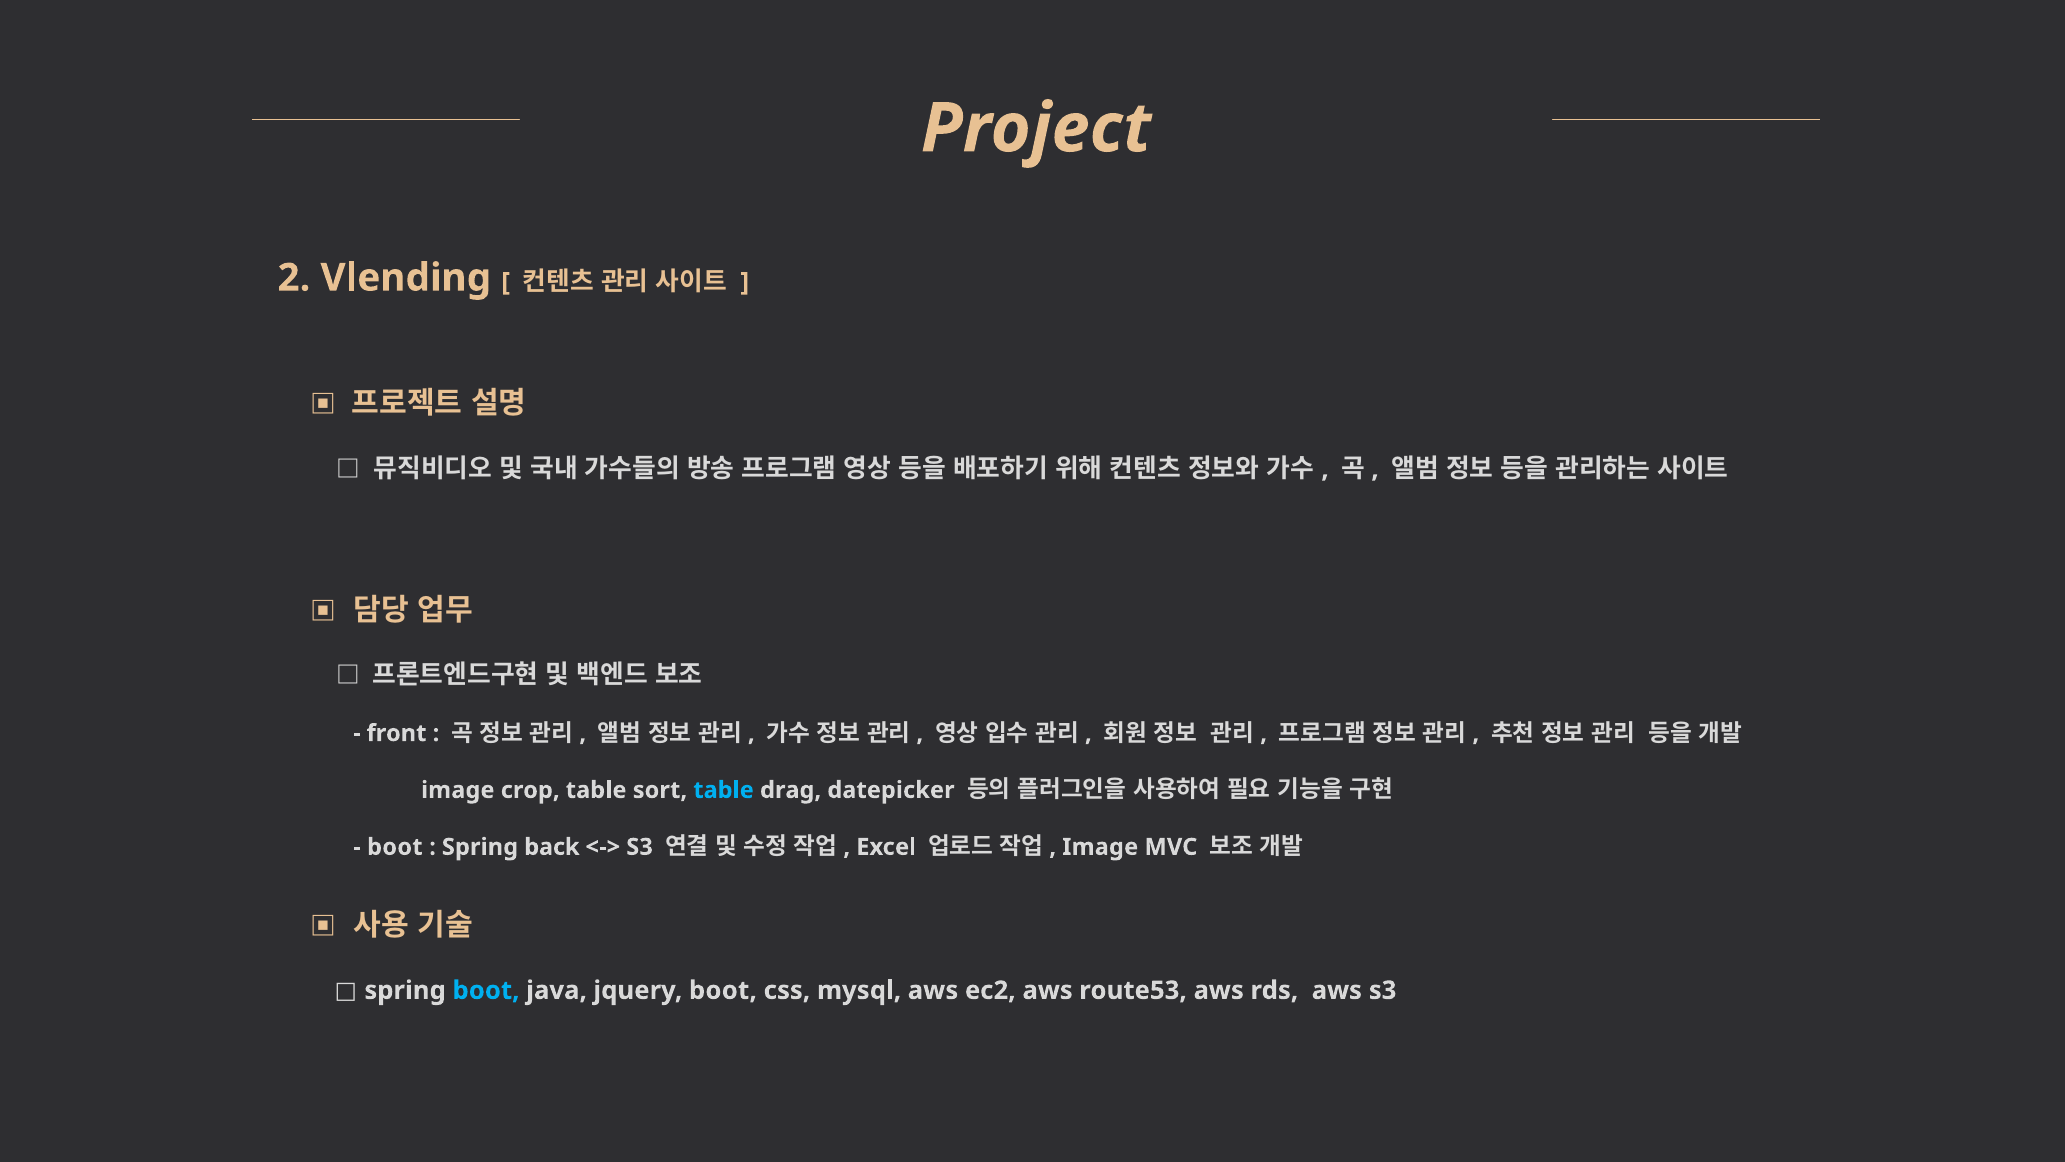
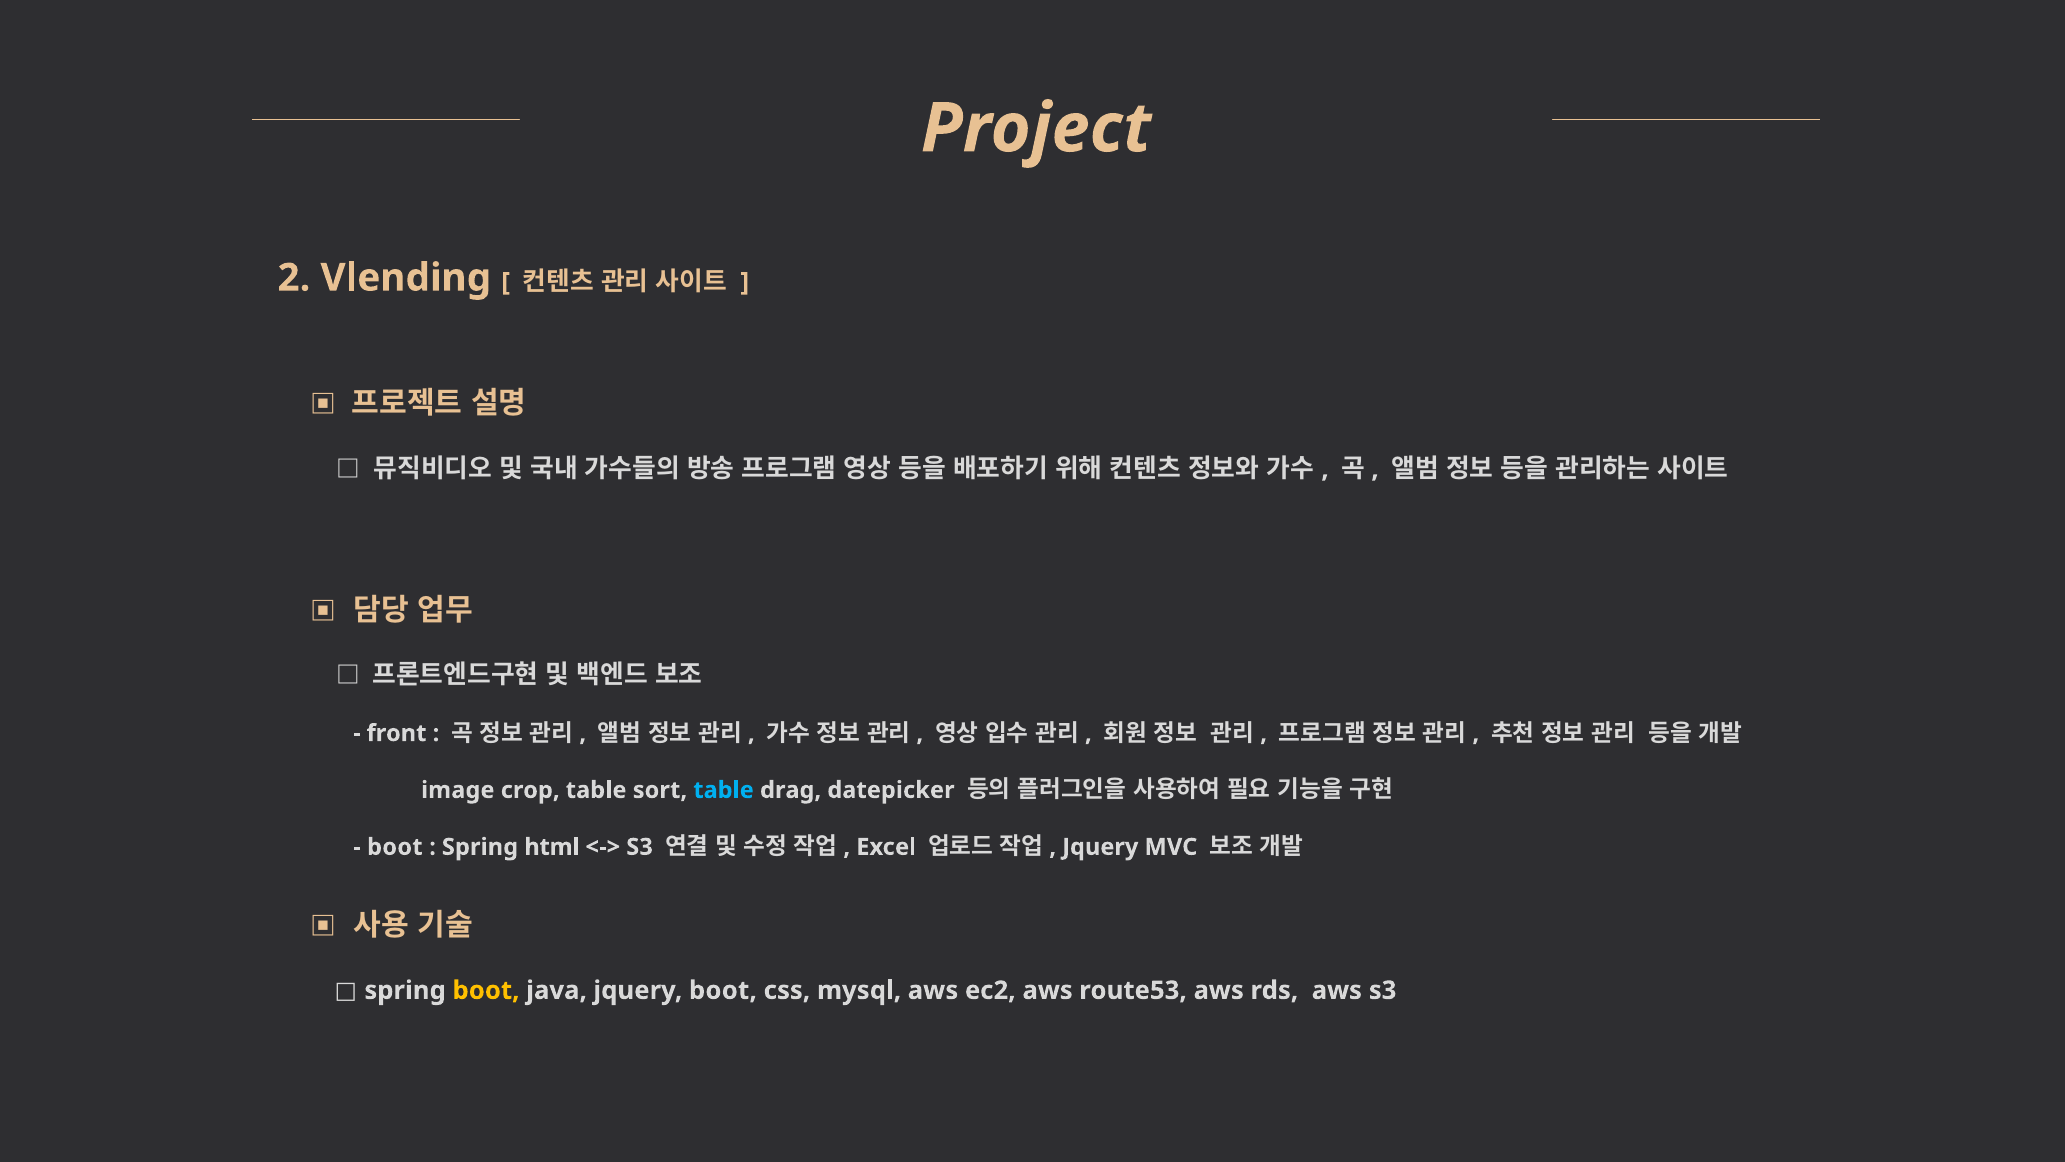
back: back -> html
Image at (1100, 847): Image -> Jquery
boot at (486, 990) colour: light blue -> yellow
